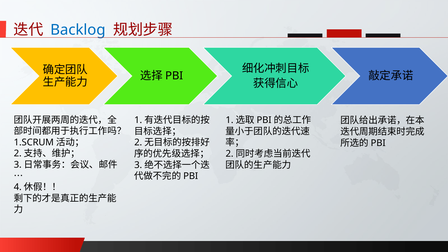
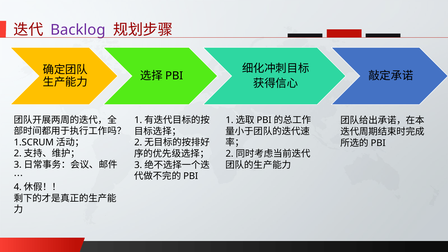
Backlog colour: blue -> purple
